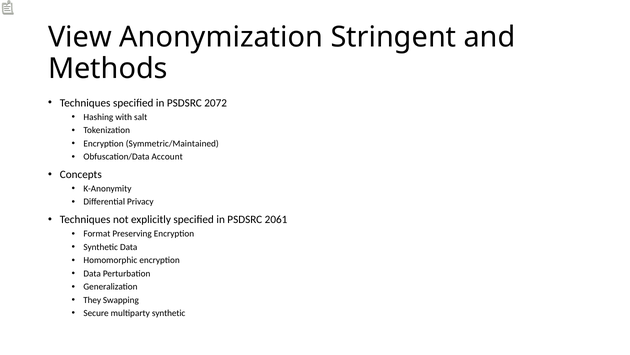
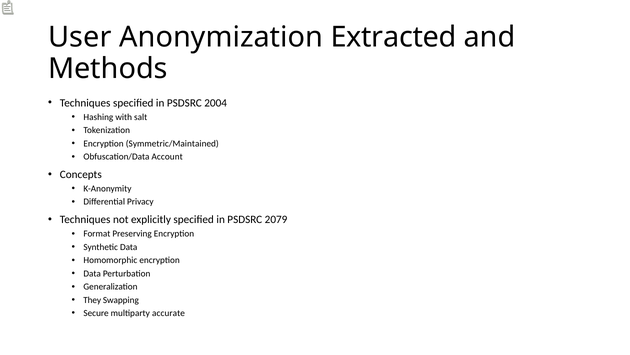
View: View -> User
Stringent: Stringent -> Extracted
2072: 2072 -> 2004
2061: 2061 -> 2079
multiparty synthetic: synthetic -> accurate
